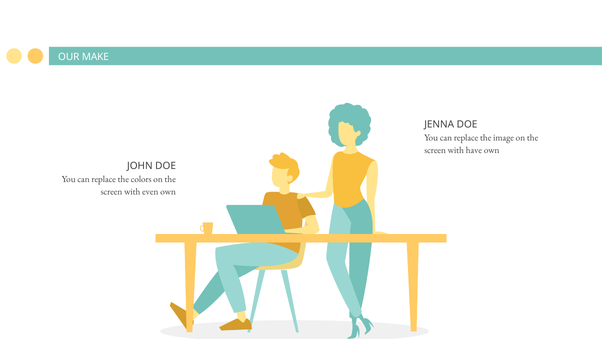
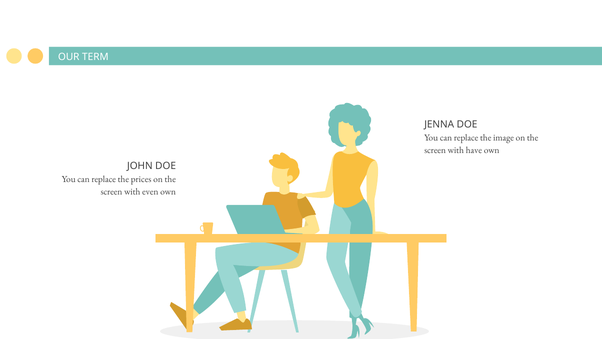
MAKE: MAKE -> TERM
colors: colors -> prices
